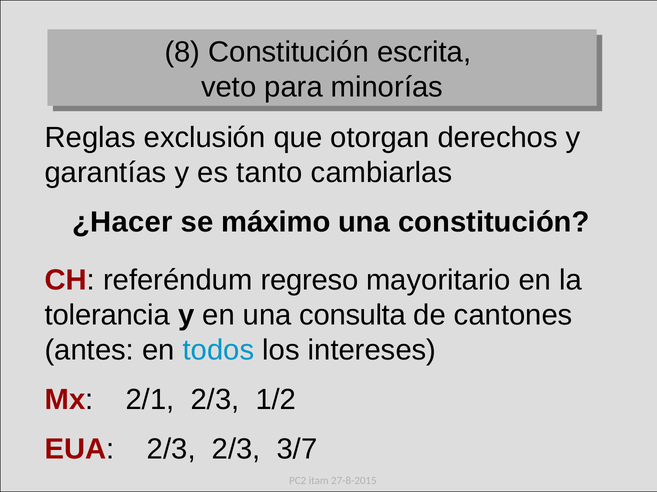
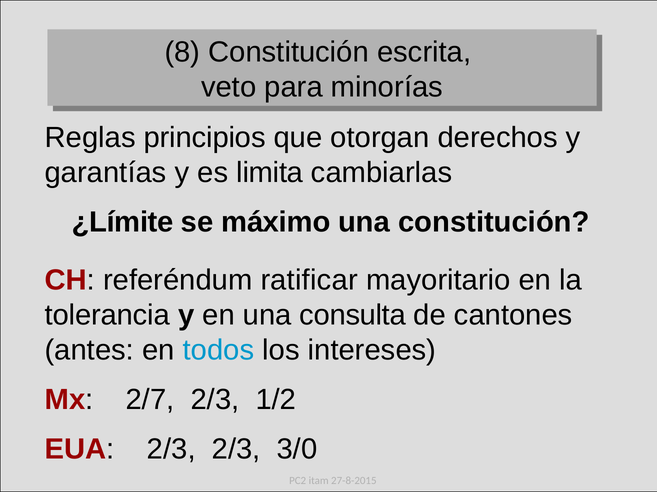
exclusión: exclusión -> principios
tanto: tanto -> limita
¿Hacer: ¿Hacer -> ¿Límite
regreso: regreso -> ratificar
2/1: 2/1 -> 2/7
3/7: 3/7 -> 3/0
